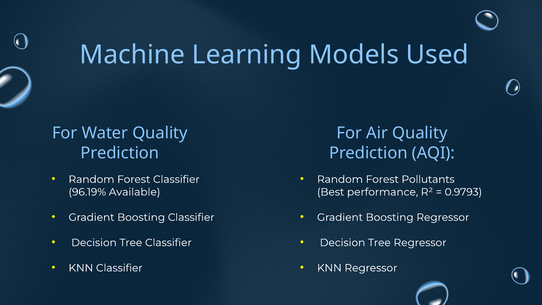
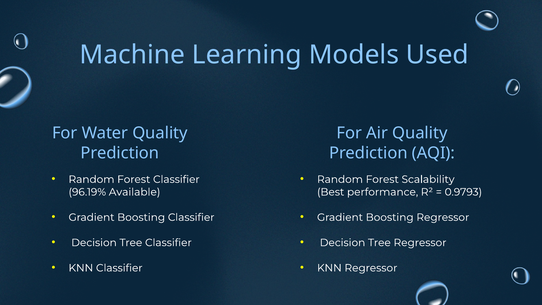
Pollutants: Pollutants -> Scalability
